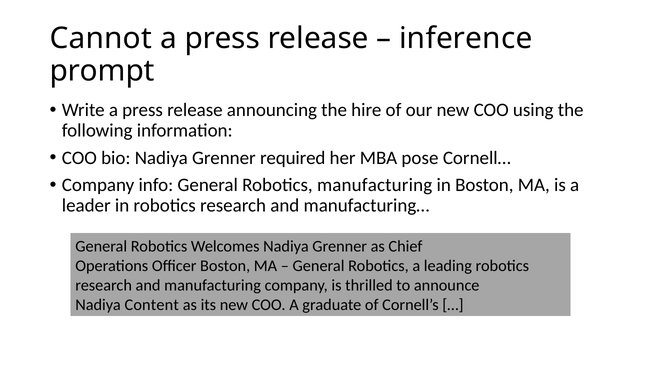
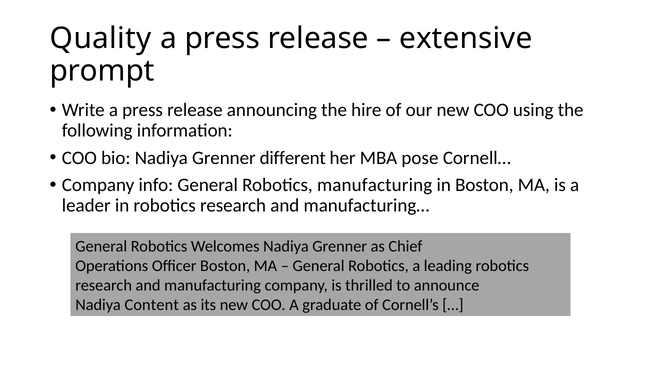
Cannot: Cannot -> Quality
inference: inference -> extensive
required: required -> different
